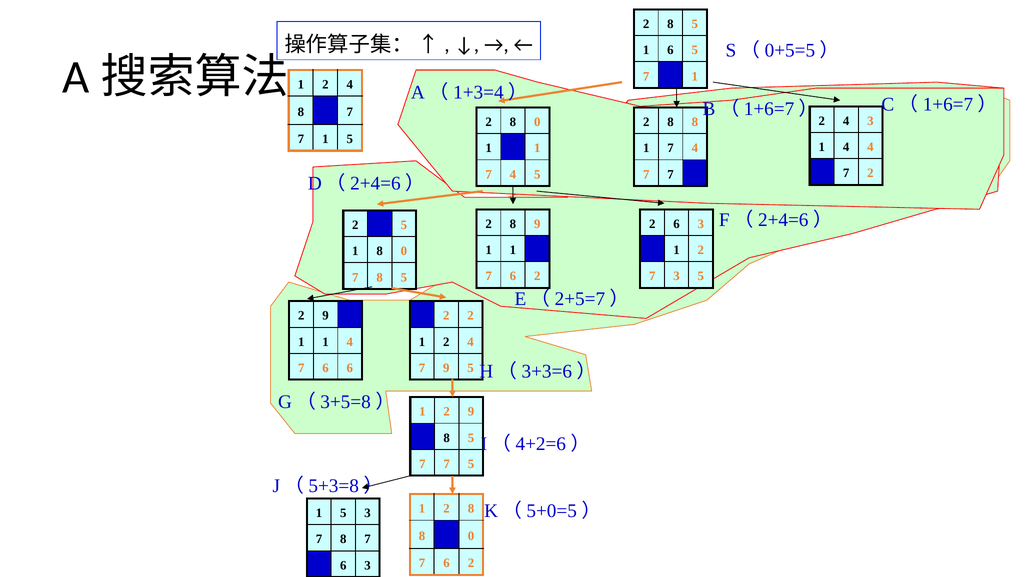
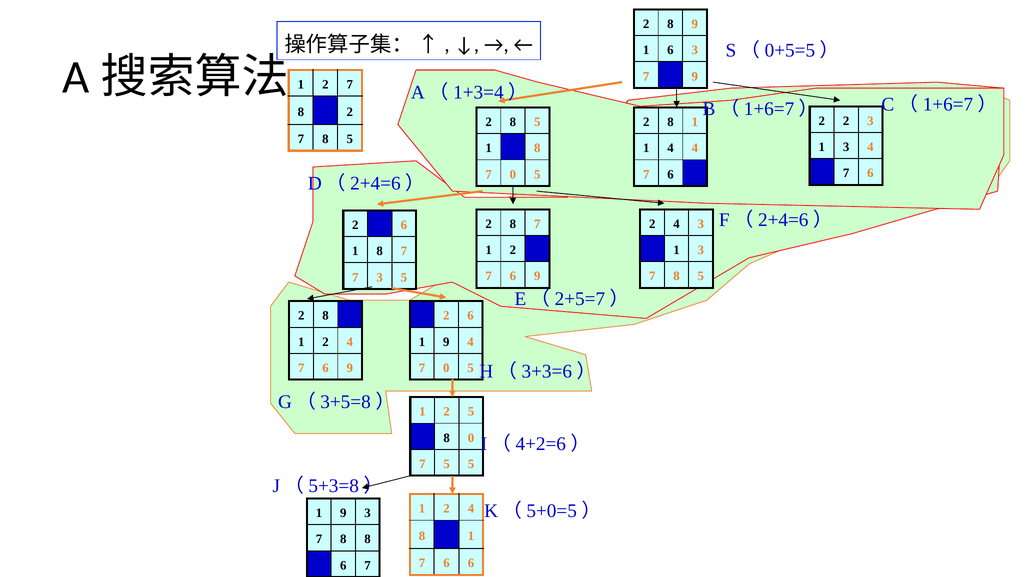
2 8 5: 5 -> 9
6 5: 5 -> 3
1 at (695, 76): 1 -> 9
4 at (350, 85): 4 -> 7
7 at (350, 112): 7 -> 2
4 at (846, 121): 4 -> 2
2 8 0: 0 -> 5
8 at (695, 122): 8 -> 1
1 at (325, 139): 1 -> 8
4 at (846, 147): 4 -> 3
1 at (537, 148): 1 -> 8
7 at (671, 148): 7 -> 4
2 at (870, 173): 2 -> 6
4 at (513, 174): 4 -> 0
7 at (671, 174): 7 -> 6
2 8 9: 9 -> 7
6 at (677, 224): 6 -> 4
5 at (404, 225): 5 -> 6
1 at (513, 250): 1 -> 2
2 at (701, 250): 2 -> 3
0 at (404, 251): 0 -> 7
2 at (537, 276): 2 -> 9
3 at (677, 276): 3 -> 8
8 at (380, 277): 8 -> 3
9 at (326, 316): 9 -> 8
2 at (471, 316): 2 -> 6
1 at (326, 342): 1 -> 2
2 at (446, 342): 2 -> 9
6 at (350, 368): 6 -> 9
9 at (446, 368): 9 -> 0
1 2 9: 9 -> 5
5 at (471, 438): 5 -> 0
7 at (447, 464): 7 -> 5
8 at (471, 509): 8 -> 4
5 at (343, 513): 5 -> 9
0 at (471, 536): 0 -> 1
7 8 7: 7 -> 8
2 at (471, 563): 2 -> 6
3 at (368, 565): 3 -> 7
